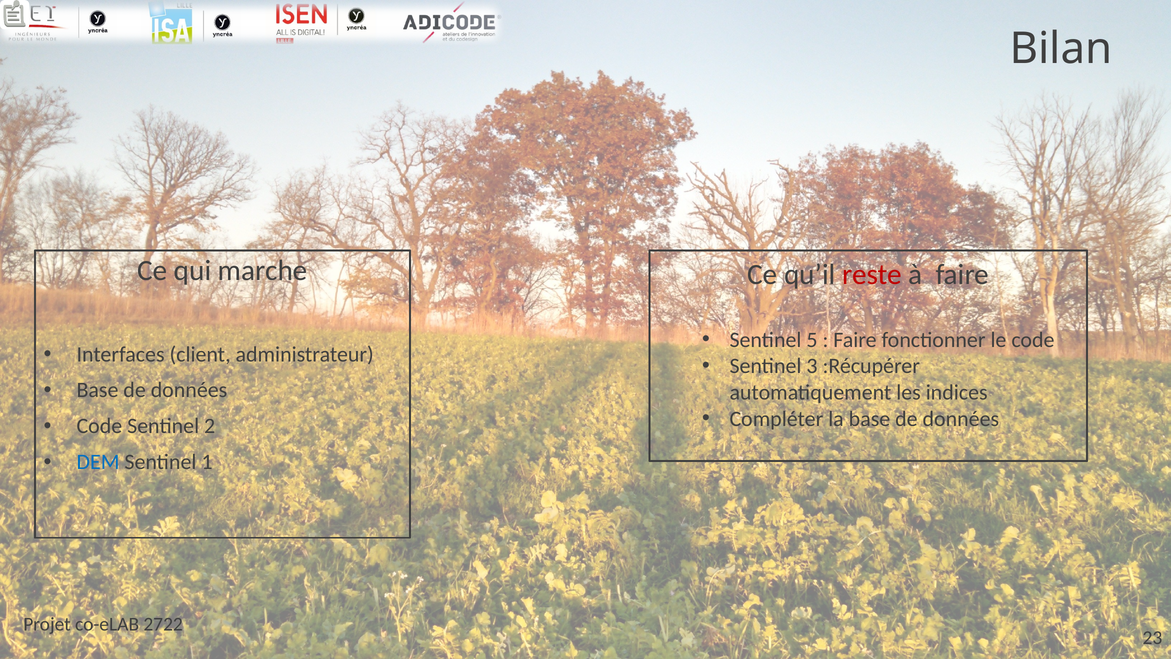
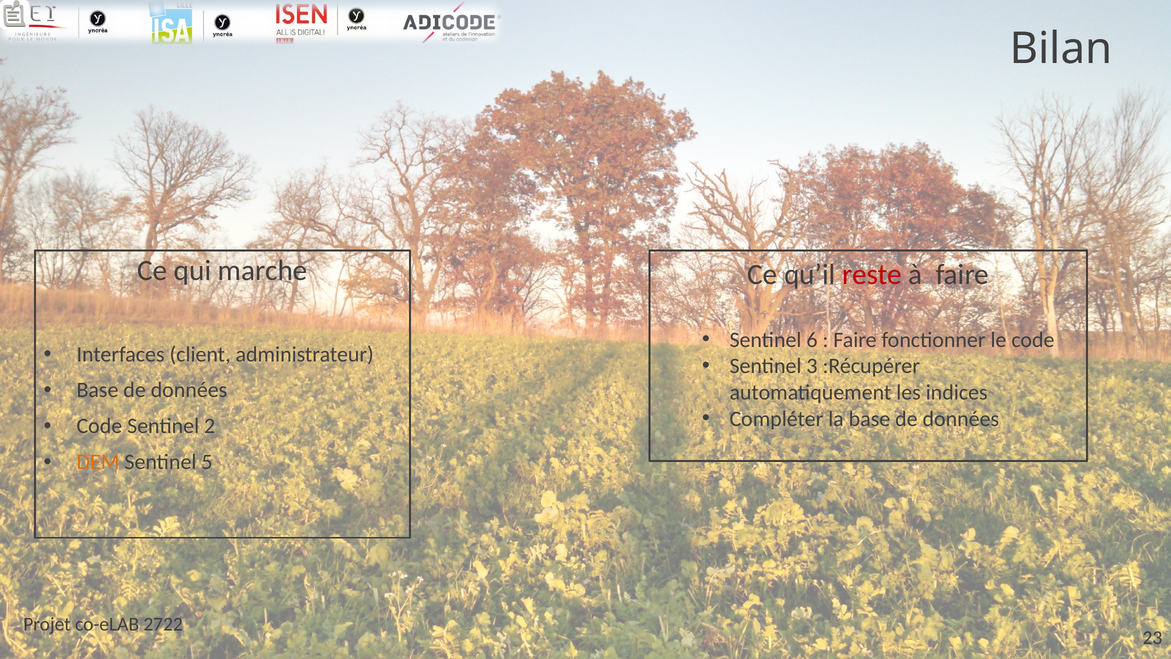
5: 5 -> 6
DEM colour: blue -> orange
1: 1 -> 5
